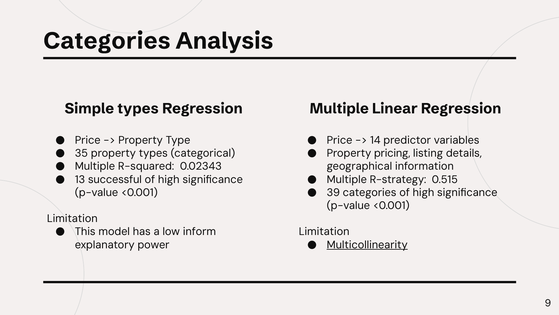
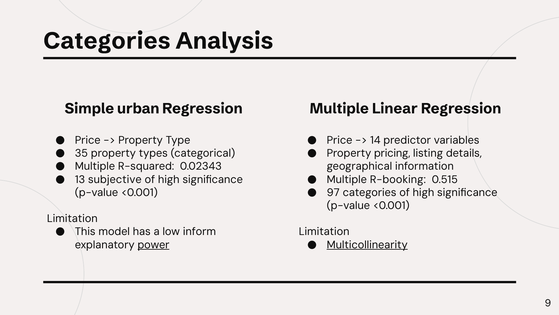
Simple types: types -> urban
successful: successful -> subjective
R-strategy: R-strategy -> R-booking
39: 39 -> 97
power underline: none -> present
